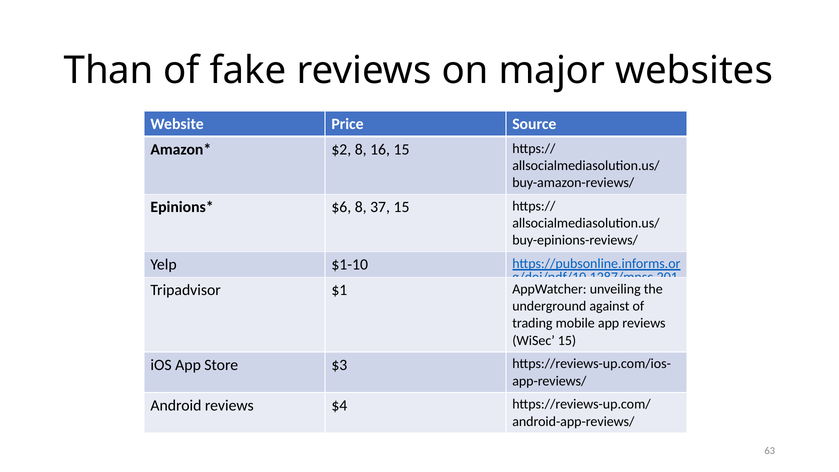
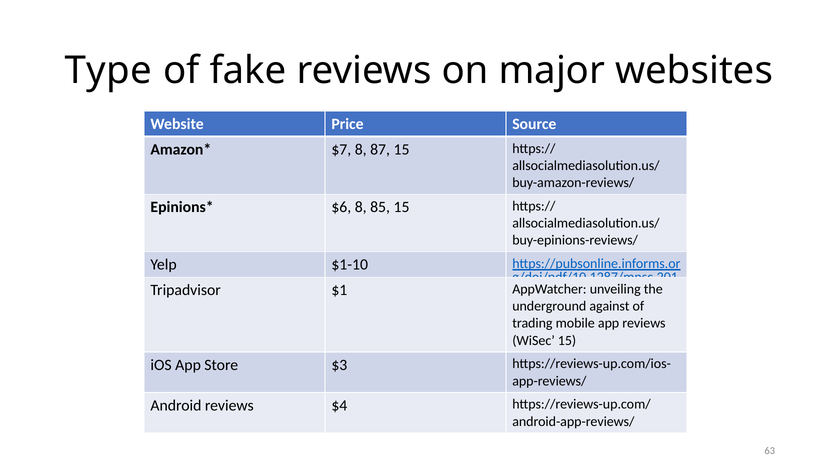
Than: Than -> Type
$2: $2 -> $7
16: 16 -> 87
37: 37 -> 85
